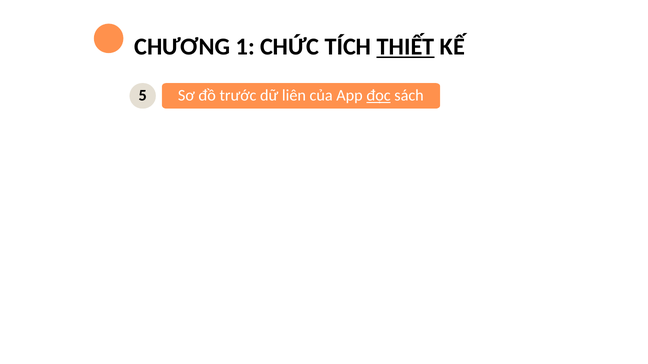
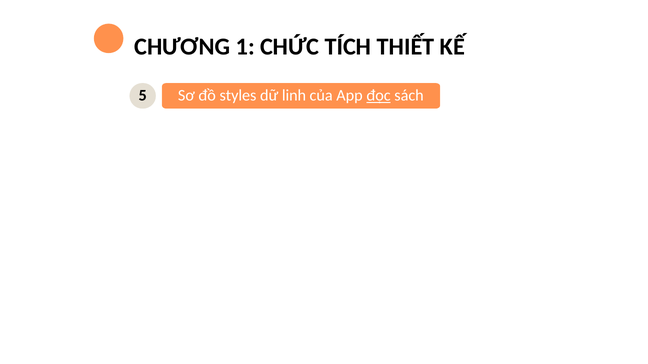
THIẾT underline: present -> none
trước: trước -> styles
liên: liên -> linh
